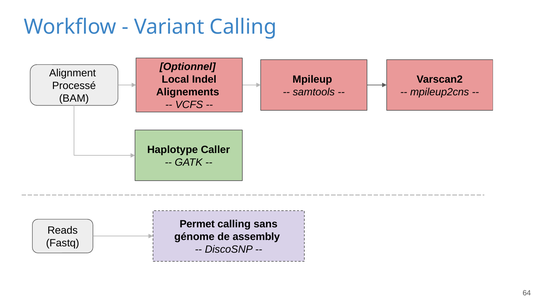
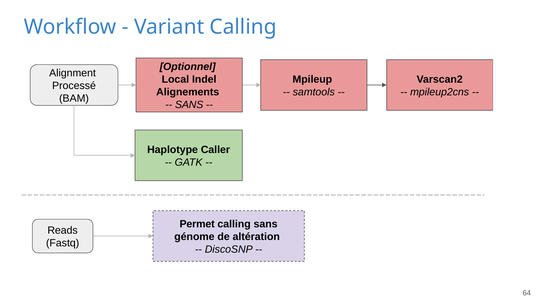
VCFS at (189, 105): VCFS -> SANS
assembly: assembly -> altération
